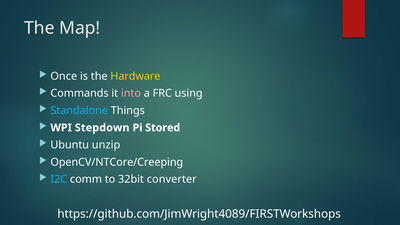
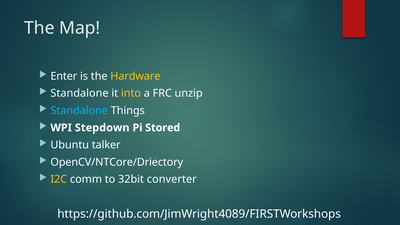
Once: Once -> Enter
Commands at (80, 93): Commands -> Standalone
into colour: pink -> yellow
using: using -> unzip
unzip: unzip -> talker
OpenCV/NTCore/Creeping: OpenCV/NTCore/Creeping -> OpenCV/NTCore/Driectory
I2C colour: light blue -> yellow
